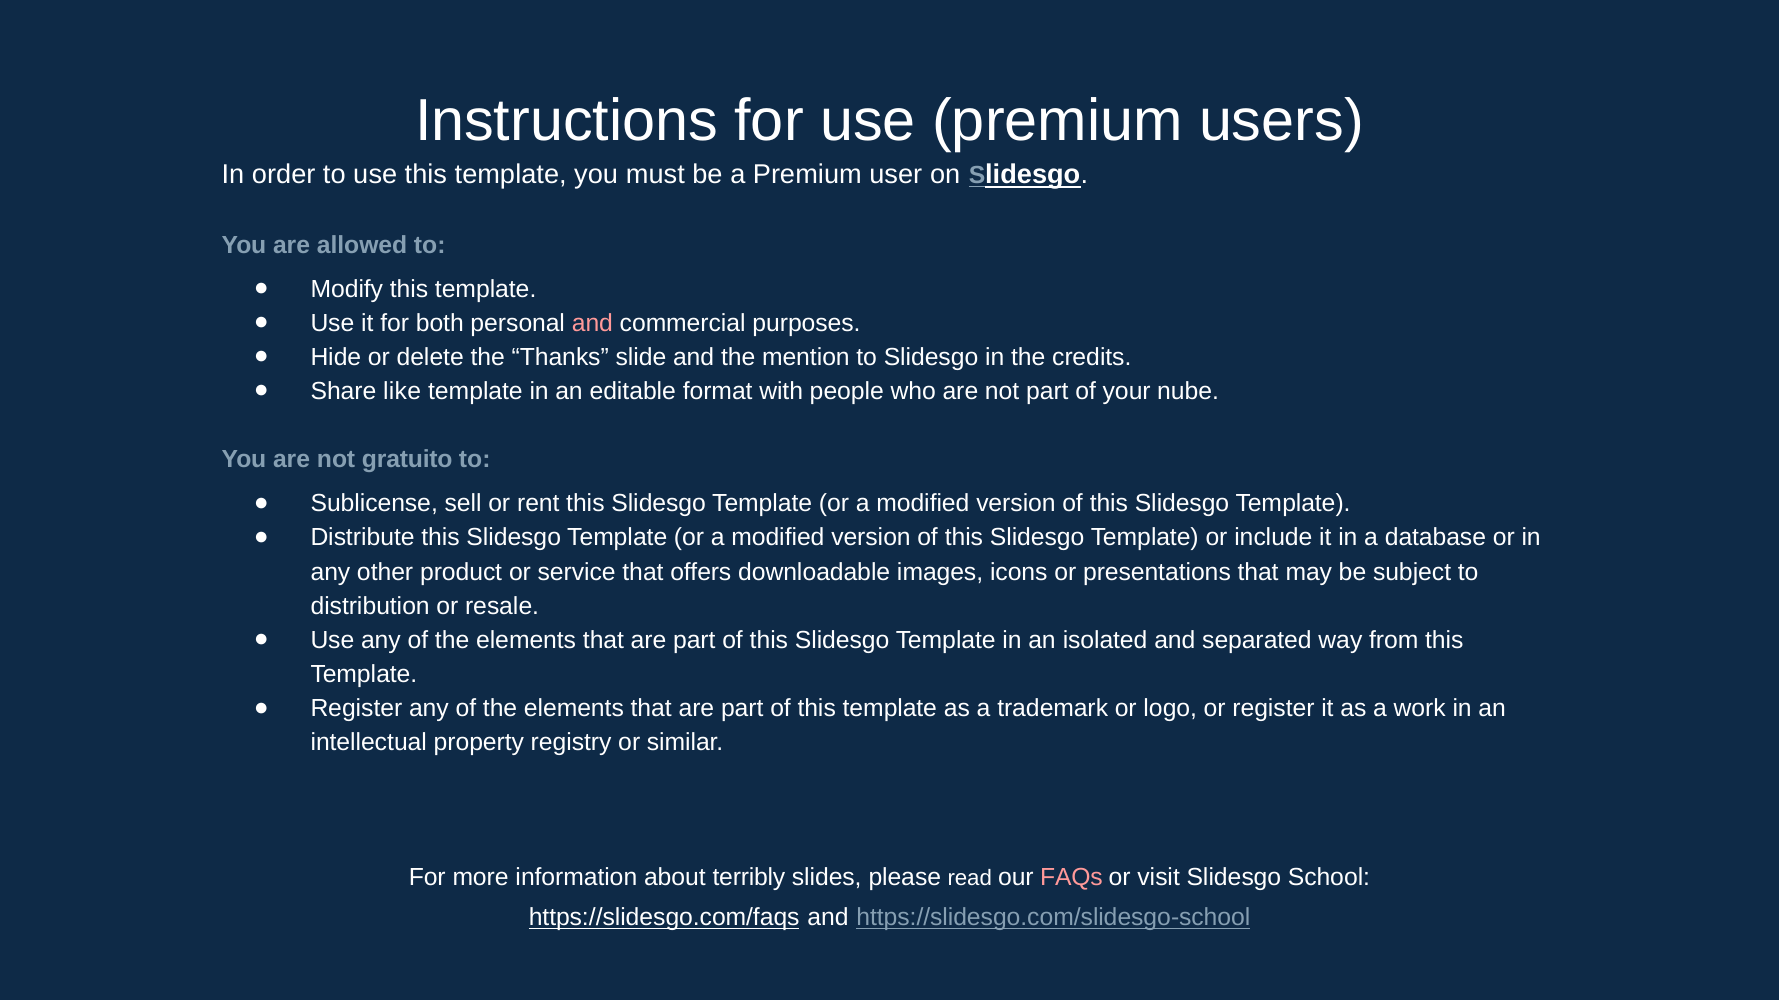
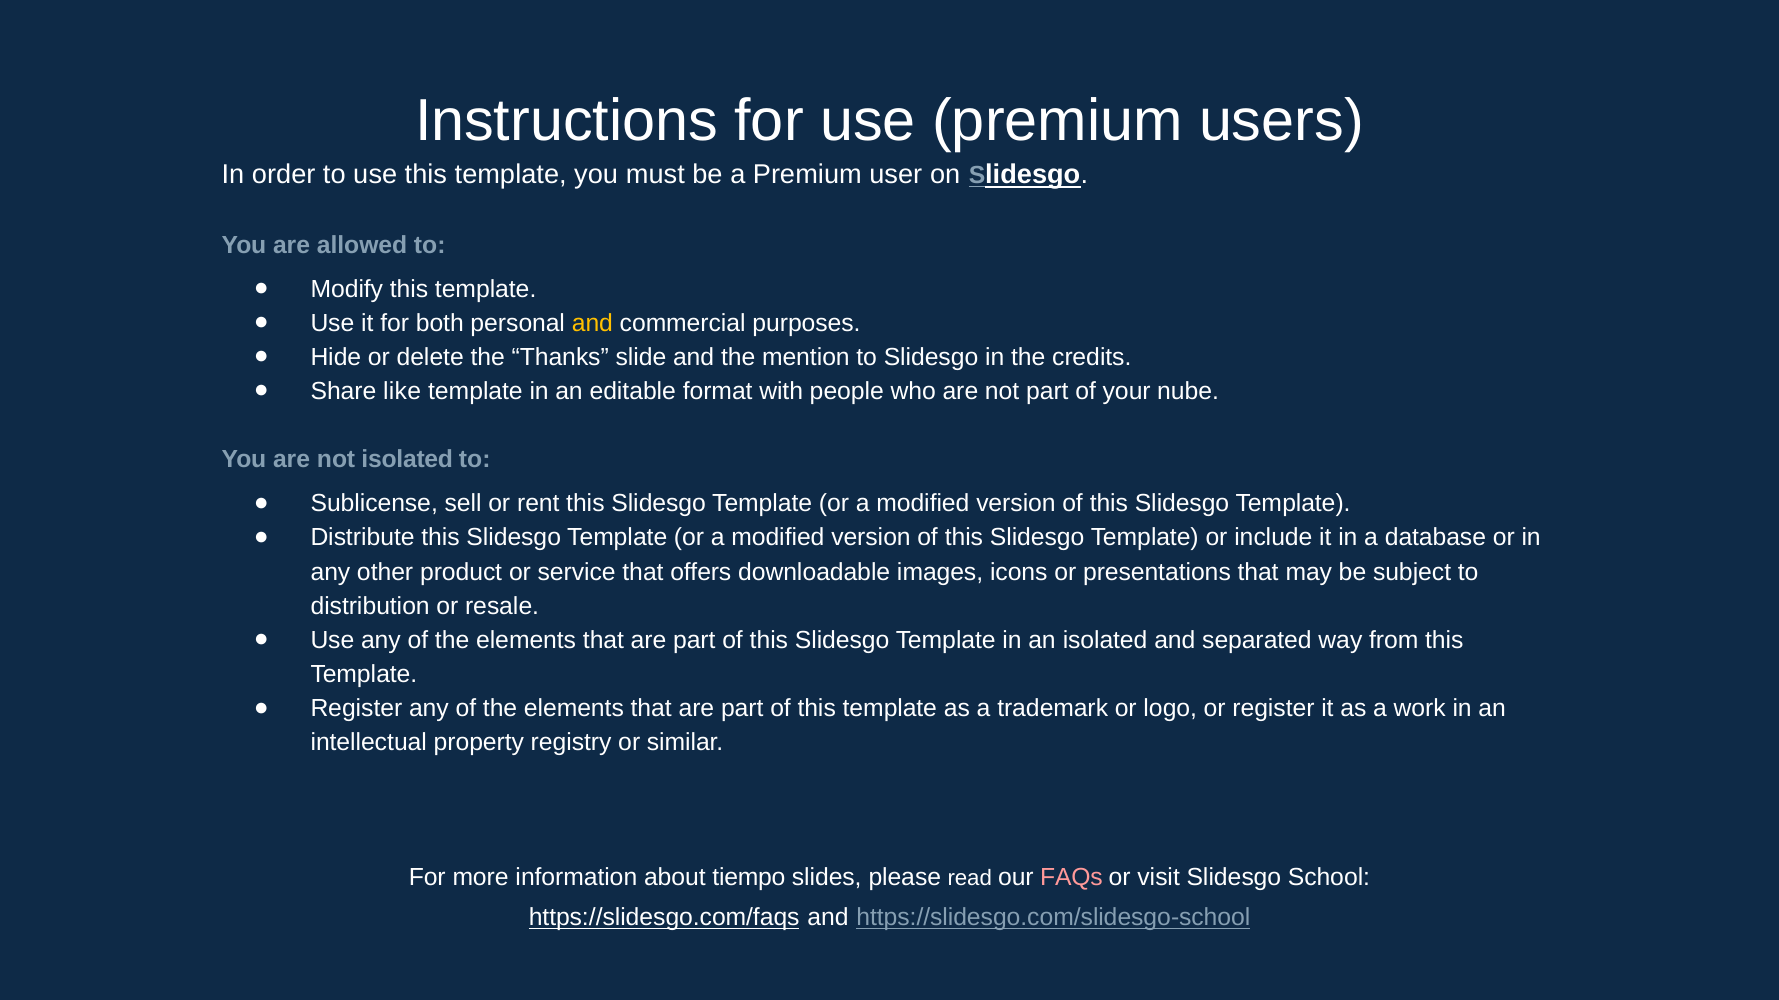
and at (592, 323) colour: pink -> yellow
not gratuito: gratuito -> isolated
terribly: terribly -> tiempo
